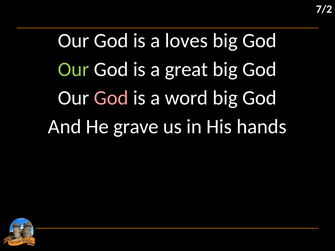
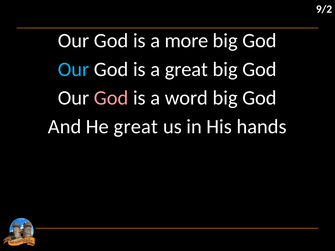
7/2: 7/2 -> 9/2
loves: loves -> more
Our at (74, 69) colour: light green -> light blue
He grave: grave -> great
